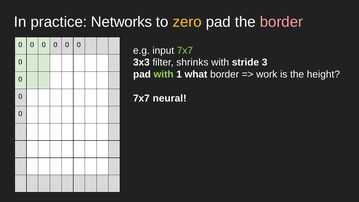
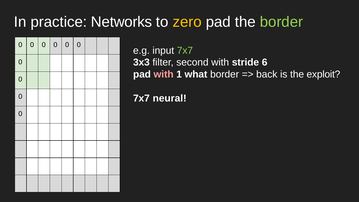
border at (281, 22) colour: pink -> light green
shrinks: shrinks -> second
3: 3 -> 6
with at (164, 74) colour: light green -> pink
work: work -> back
height: height -> exploit
